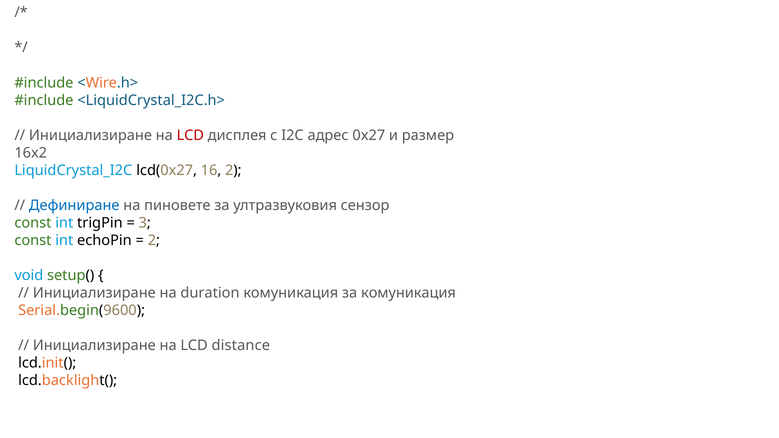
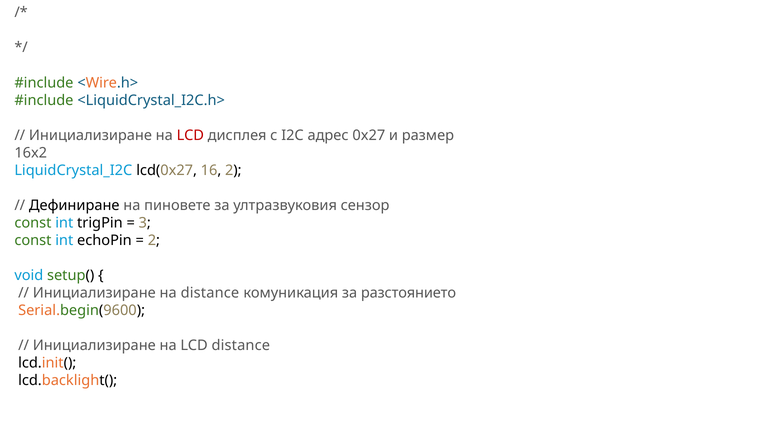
Дефиниране colour: blue -> black
на duration: duration -> distance
за комуникация: комуникация -> разстоянието
